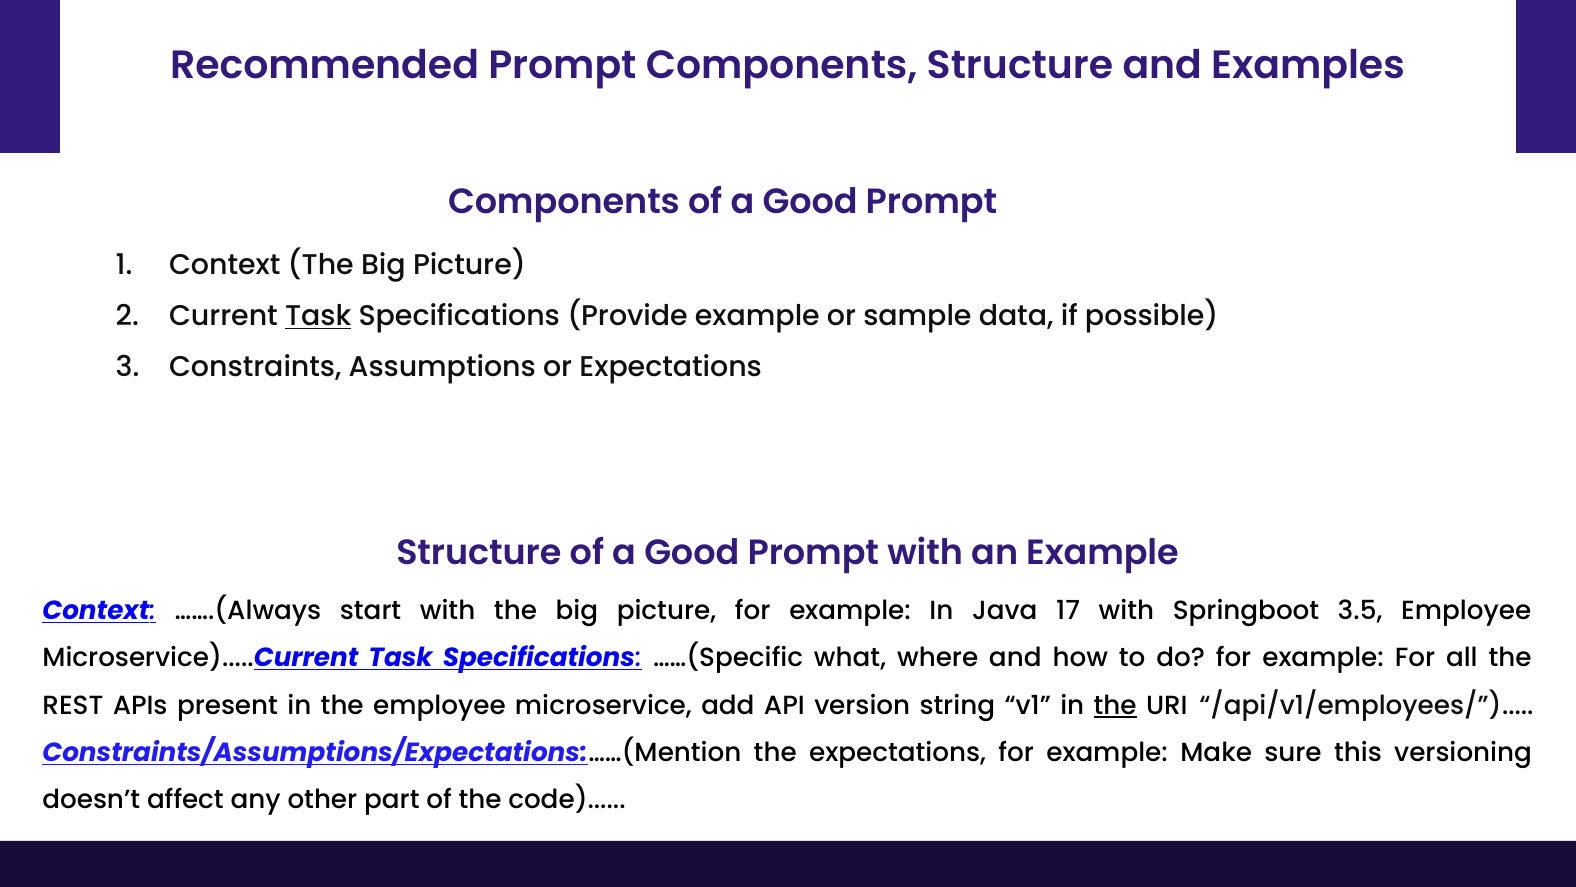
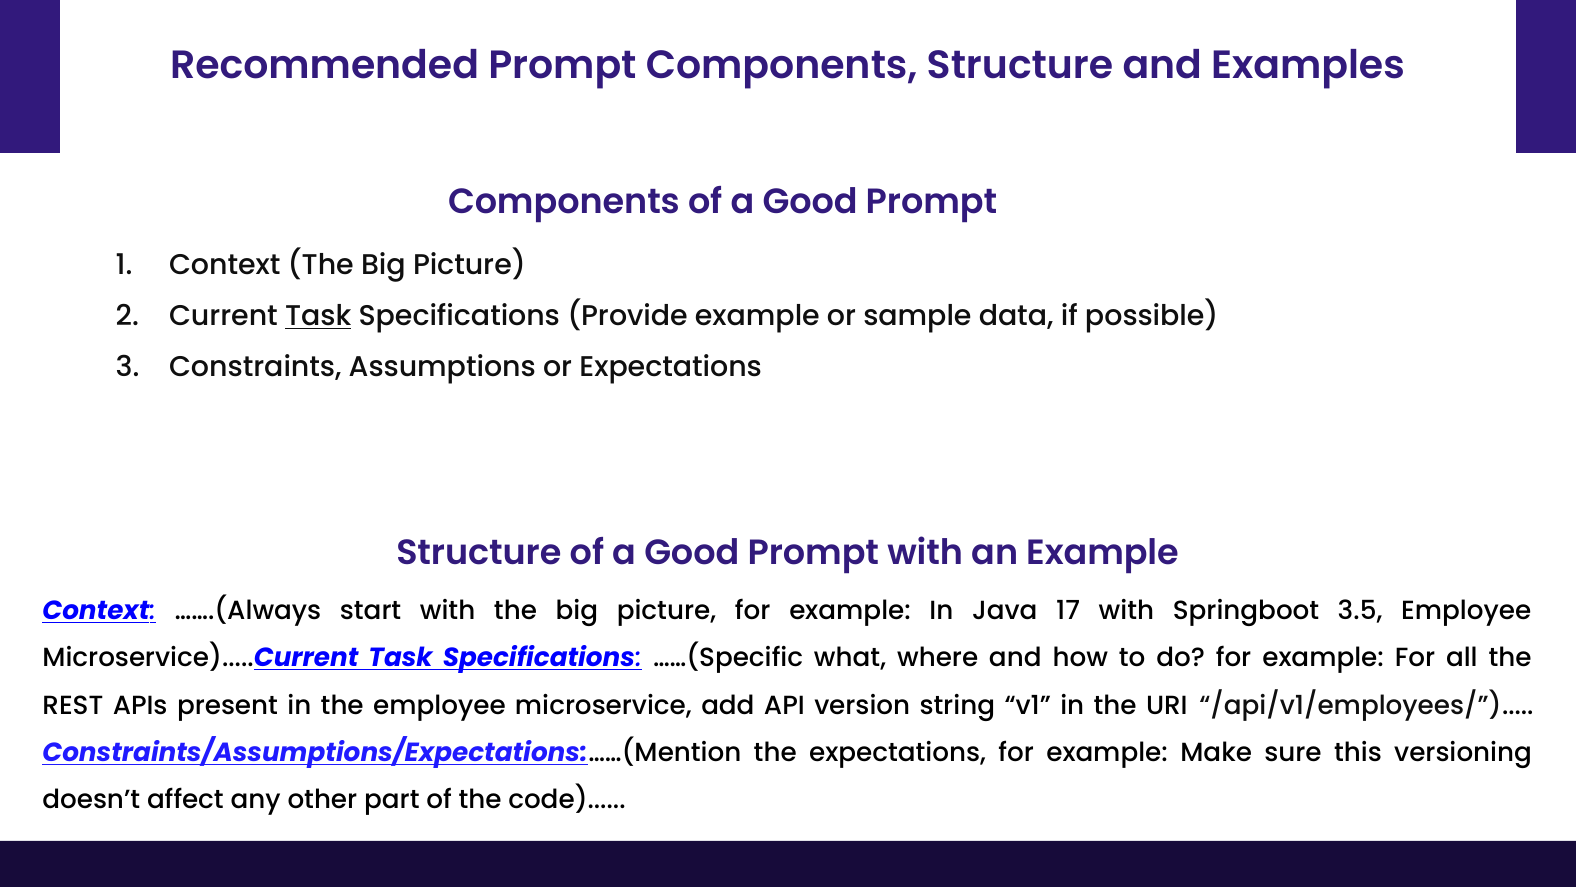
the at (1115, 705) underline: present -> none
